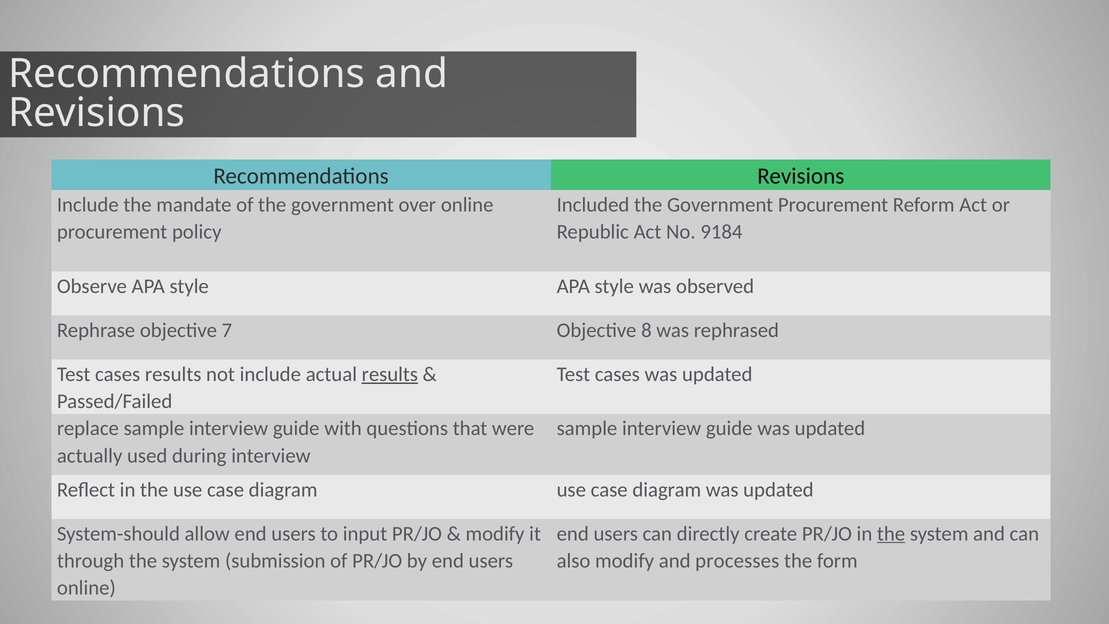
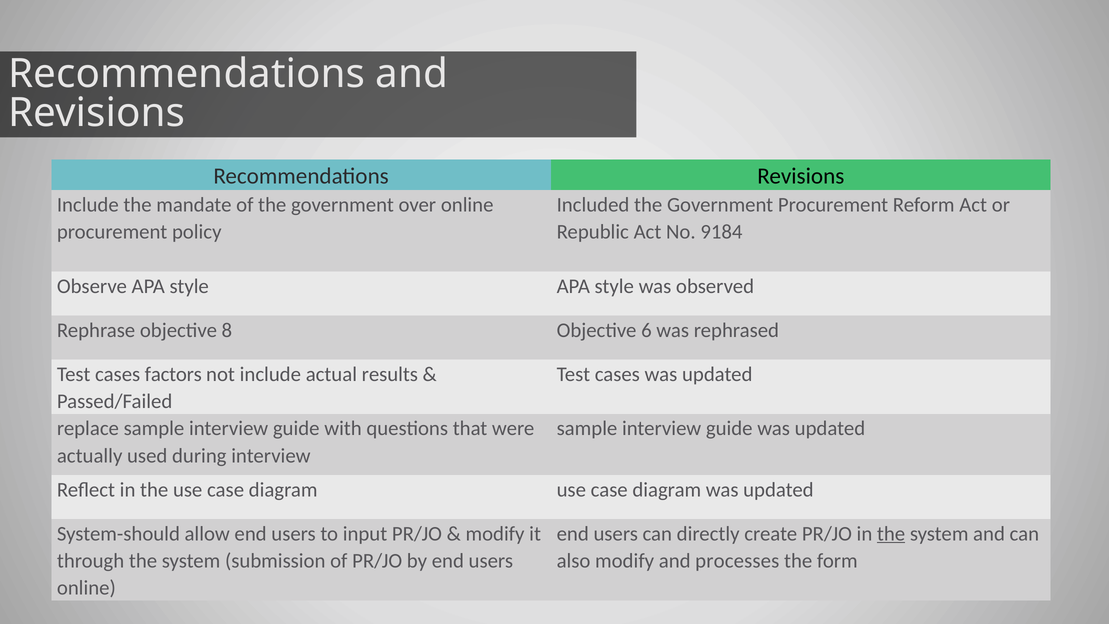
7: 7 -> 8
8: 8 -> 6
cases results: results -> factors
results at (390, 374) underline: present -> none
